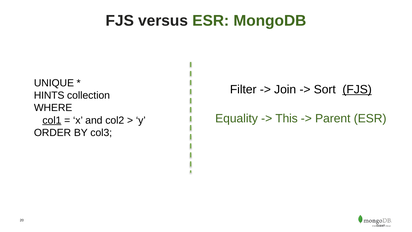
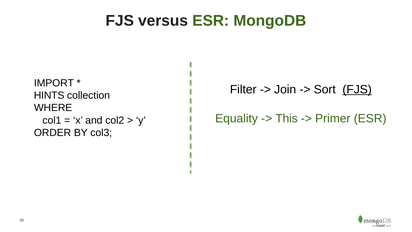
UNIQUE: UNIQUE -> IMPORT
Parent: Parent -> Primer
col1 underline: present -> none
